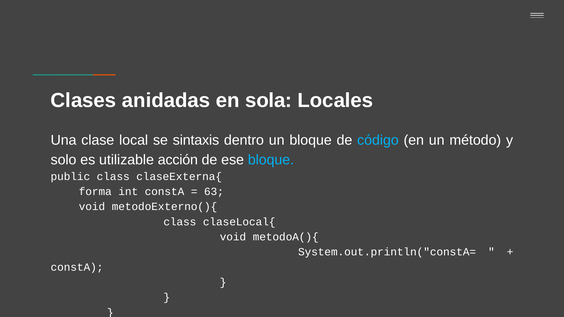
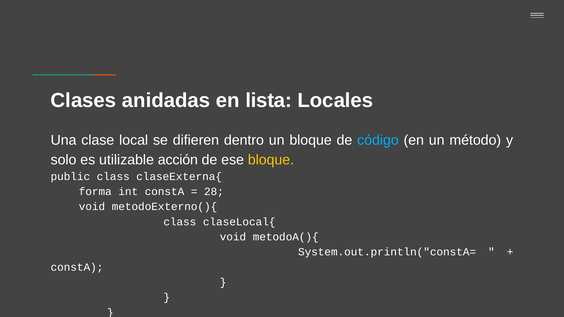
sola: sola -> lista
sintaxis: sintaxis -> difieren
bloque at (271, 160) colour: light blue -> yellow
63: 63 -> 28
